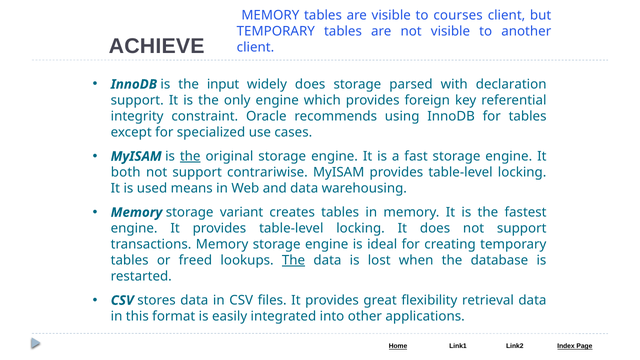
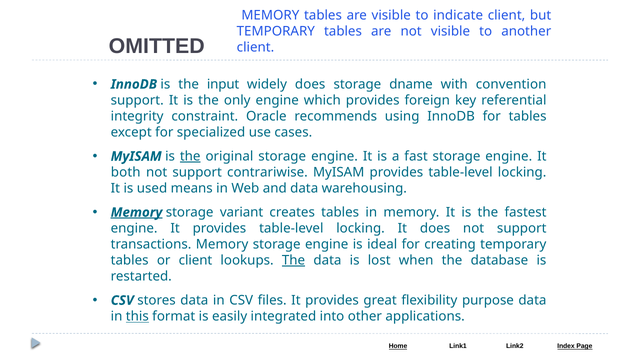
courses: courses -> indicate
ACHIEVE: ACHIEVE -> OMITTED
parsed: parsed -> dname
declaration: declaration -> convention
Memory at (137, 212) underline: none -> present
or freed: freed -> client
retrieval: retrieval -> purpose
this underline: none -> present
